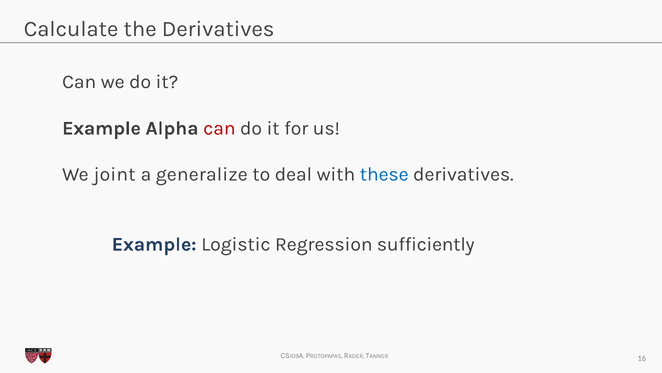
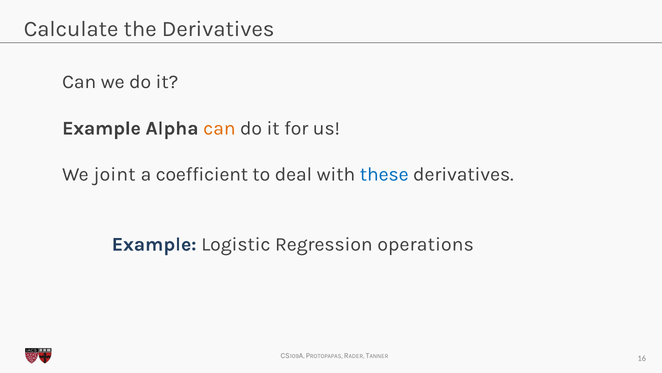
can at (219, 128) colour: red -> orange
generalize: generalize -> coefficient
sufficiently: sufficiently -> operations
